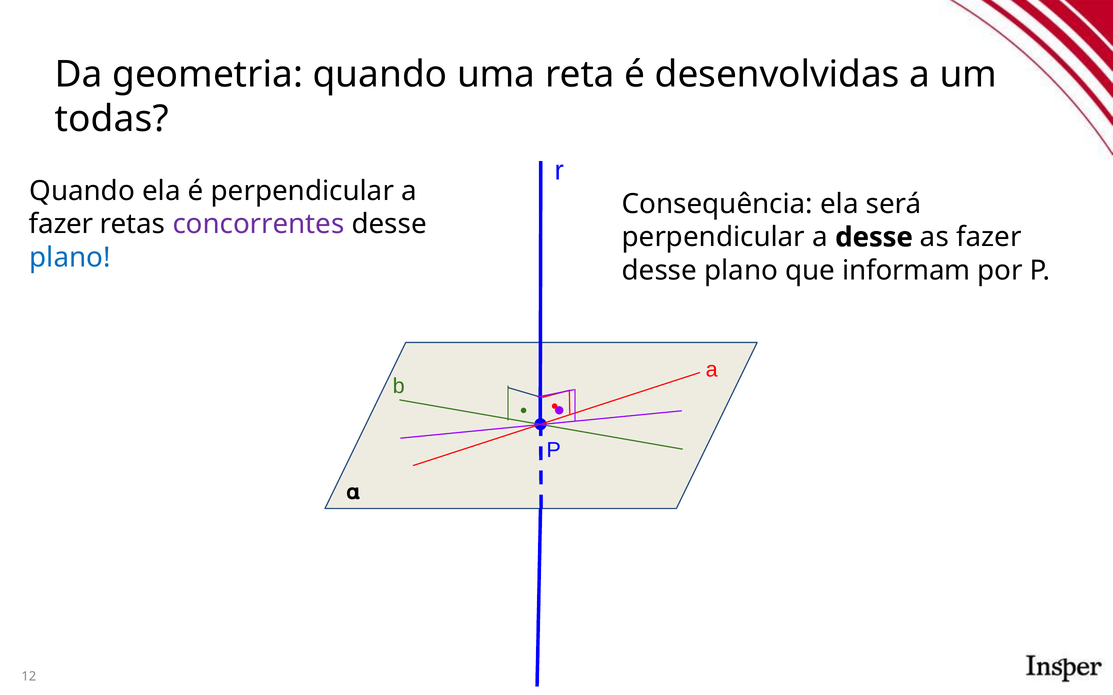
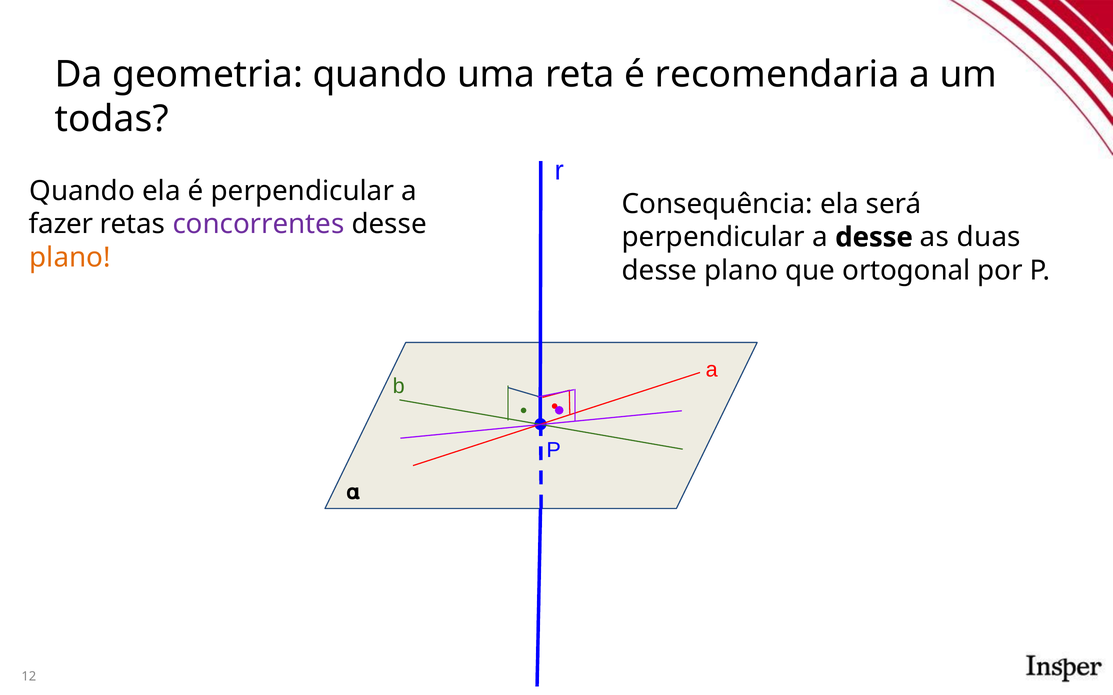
desenvolvidas: desenvolvidas -> recomendaria
as fazer: fazer -> duas
plano at (70, 258) colour: blue -> orange
informam: informam -> ortogonal
